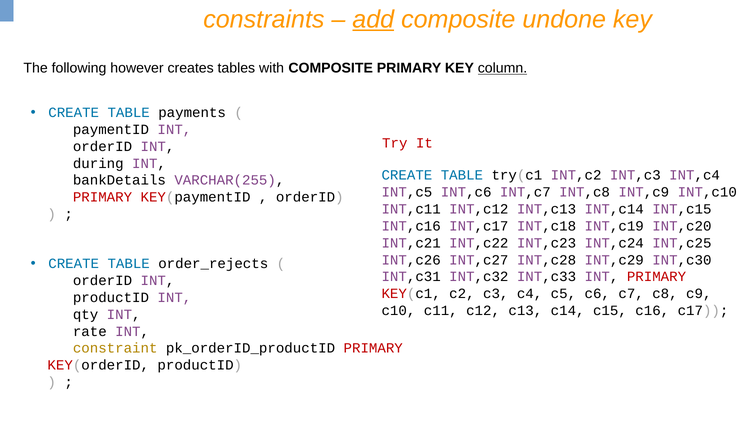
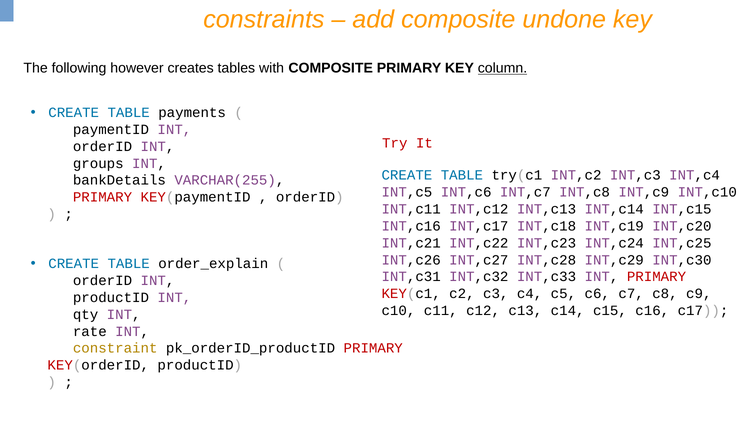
add underline: present -> none
during: during -> groups
order_rejects: order_rejects -> order_explain
